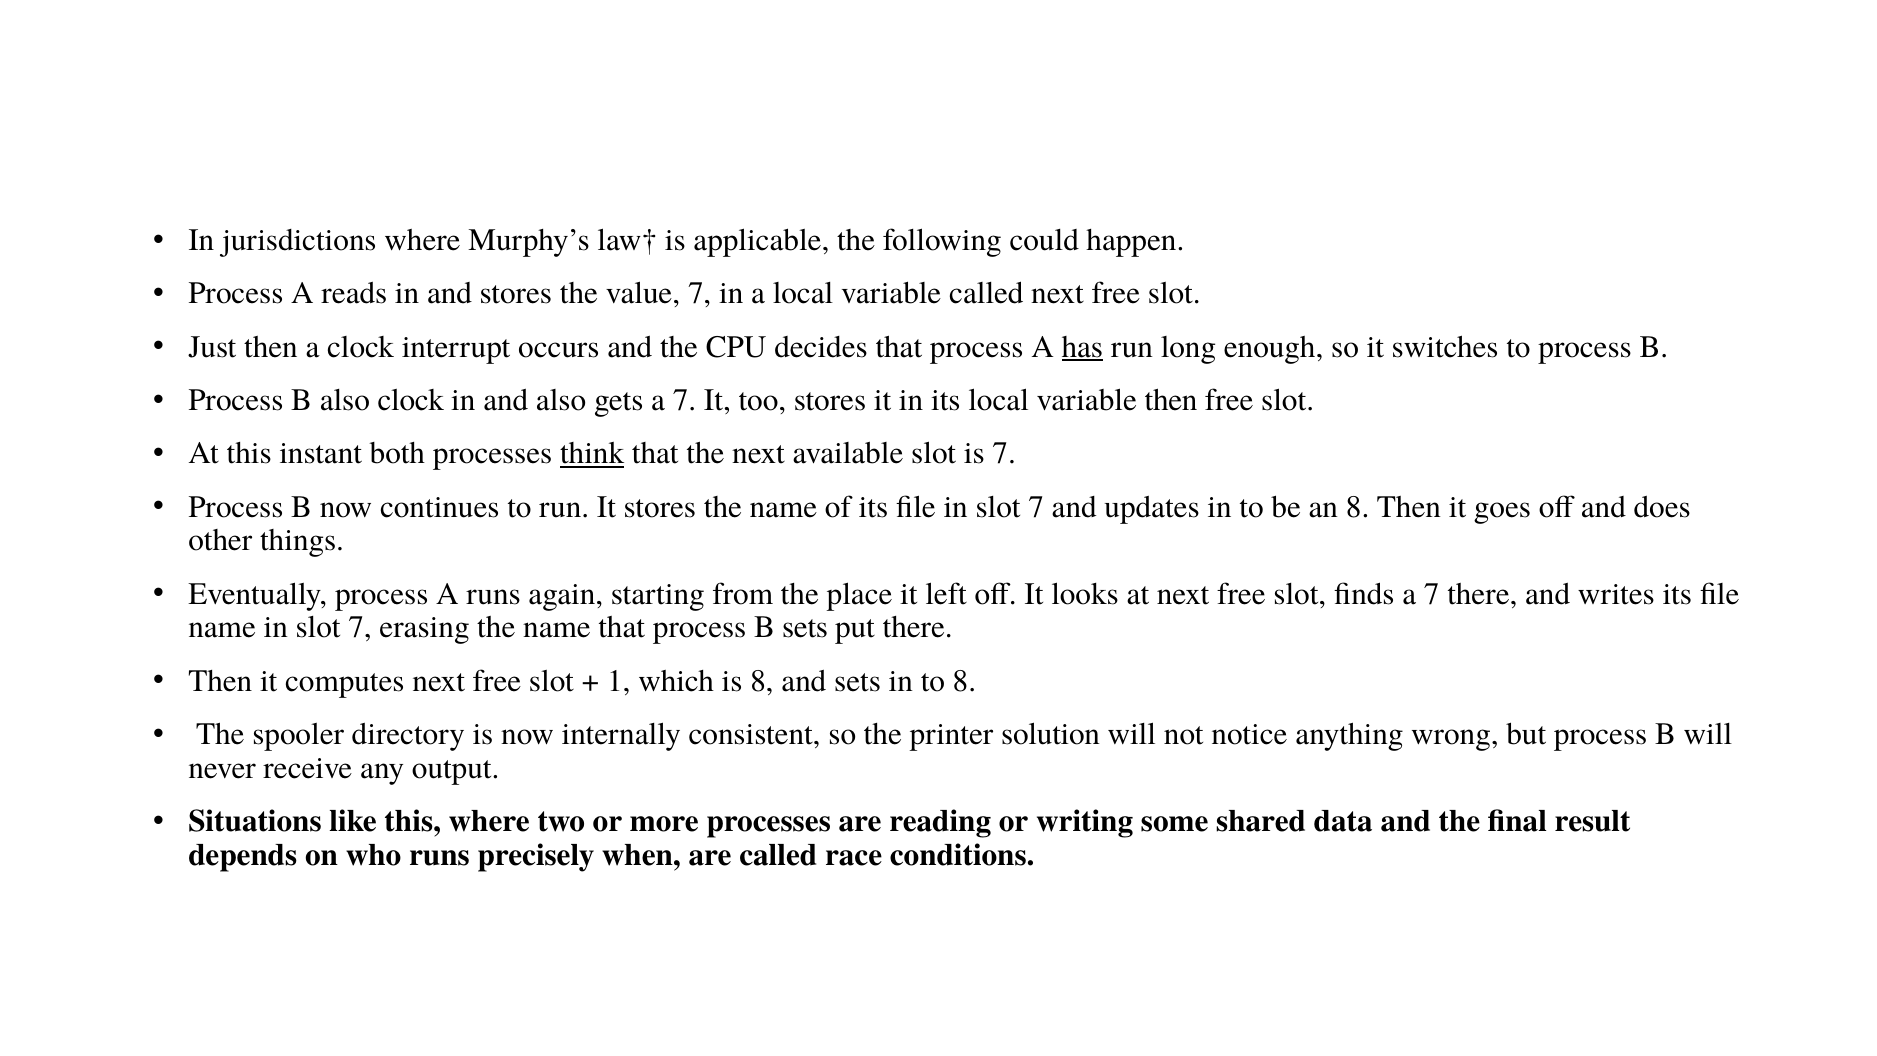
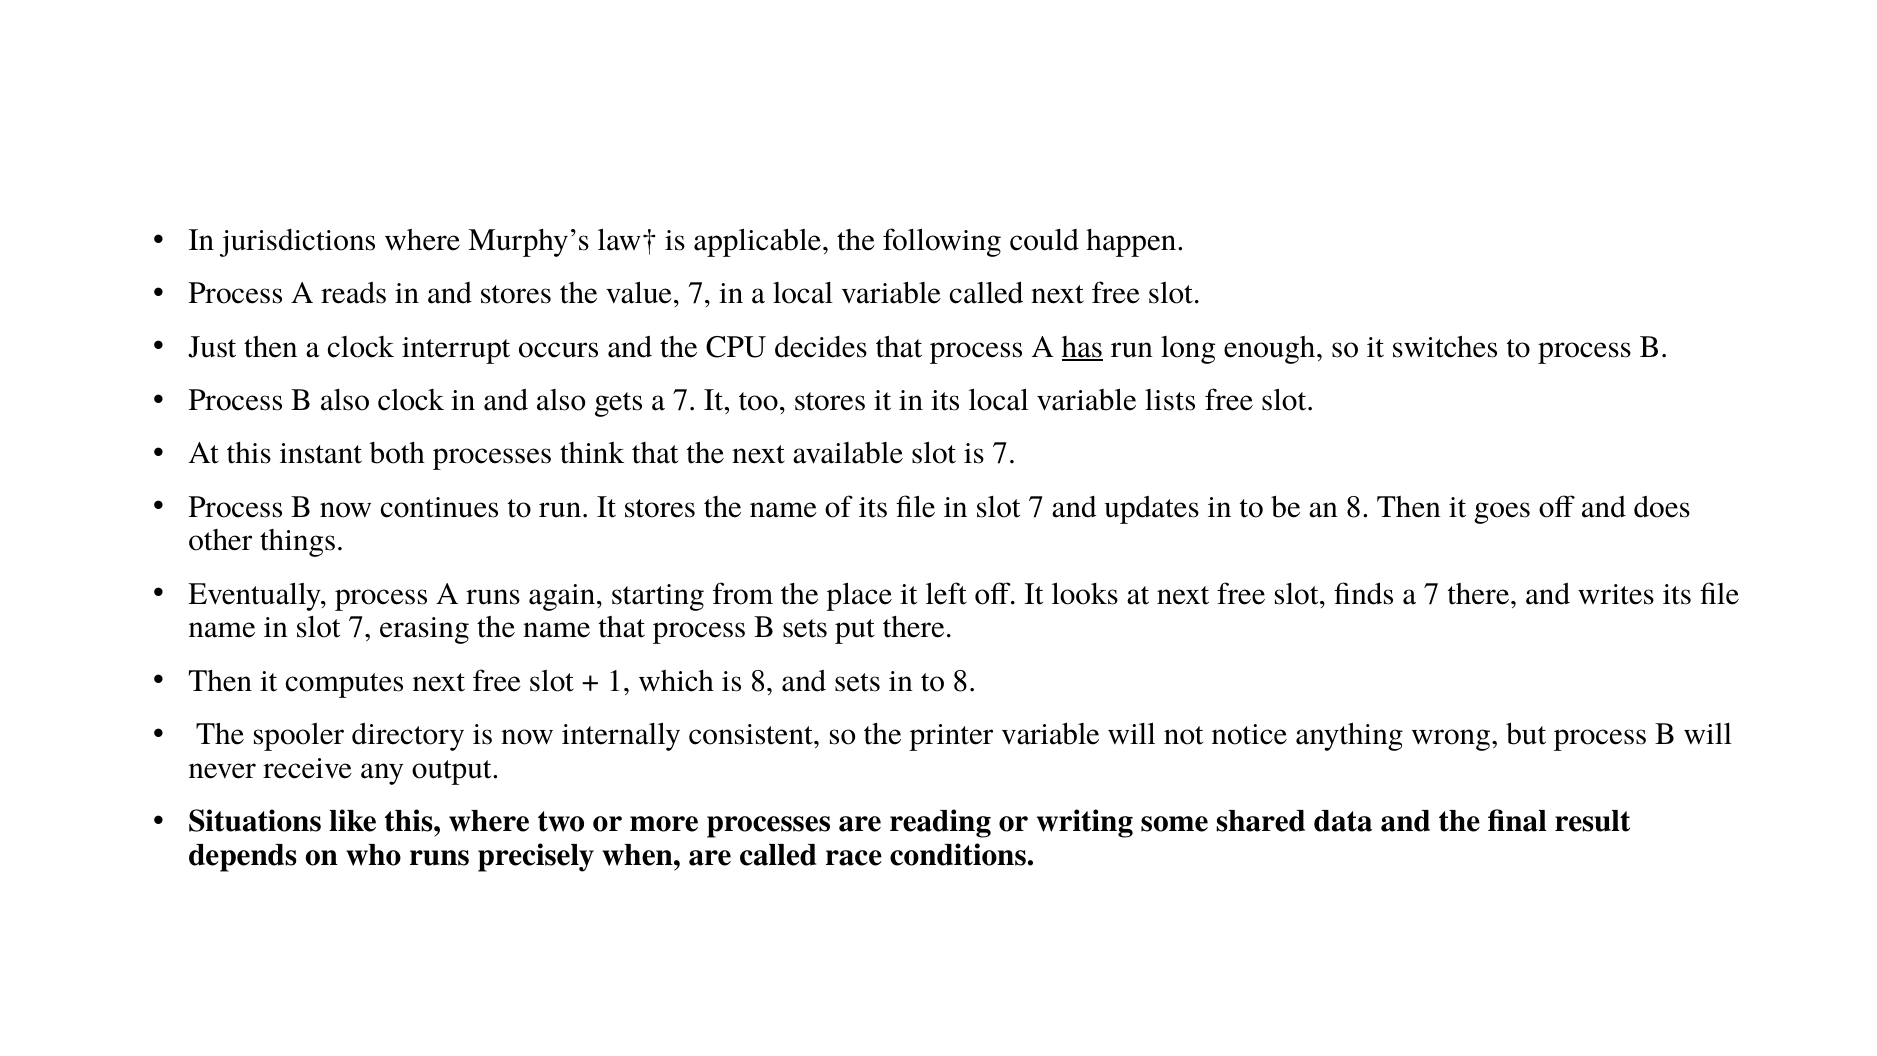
variable then: then -> lists
think underline: present -> none
printer solution: solution -> variable
